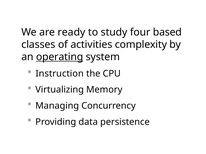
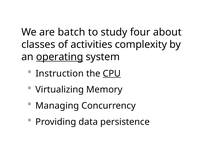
ready: ready -> batch
based: based -> about
CPU underline: none -> present
